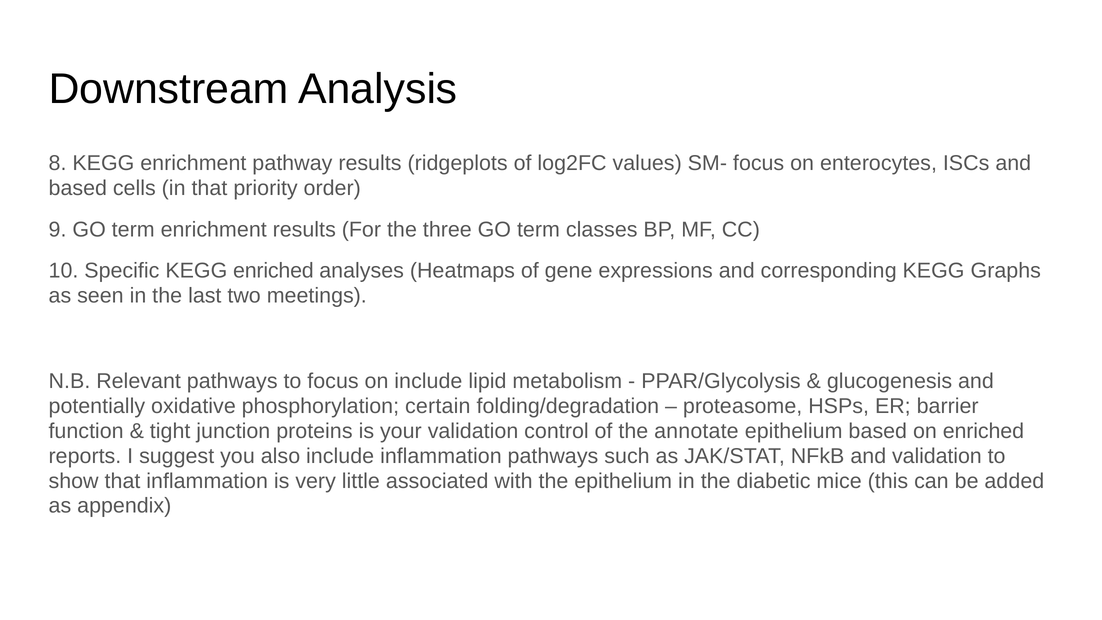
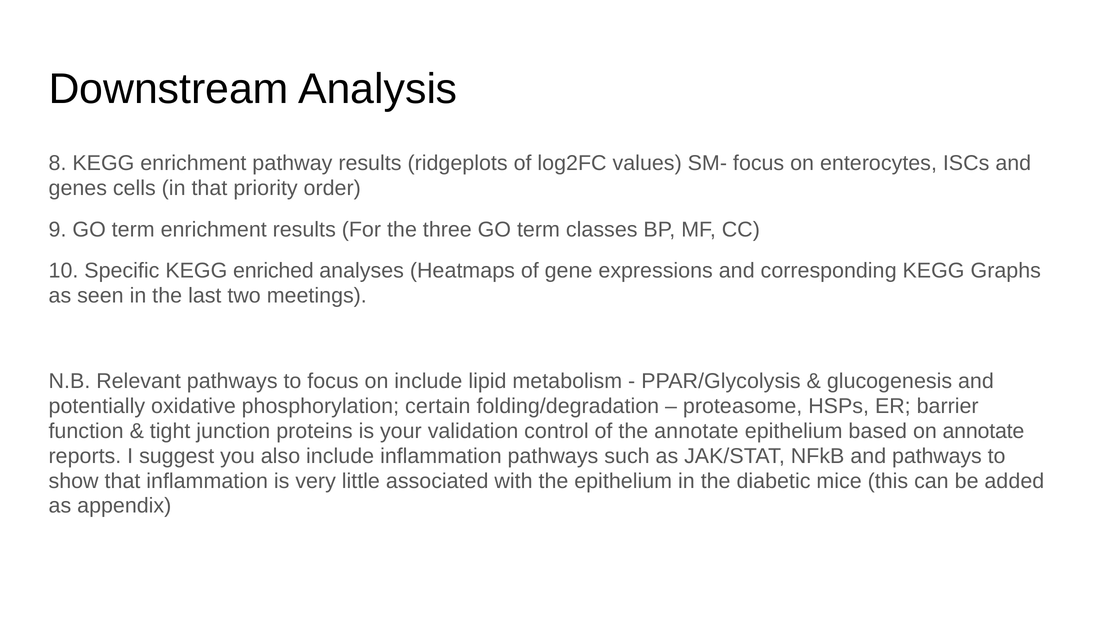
based at (78, 188): based -> genes
on enriched: enriched -> annotate
and validation: validation -> pathways
